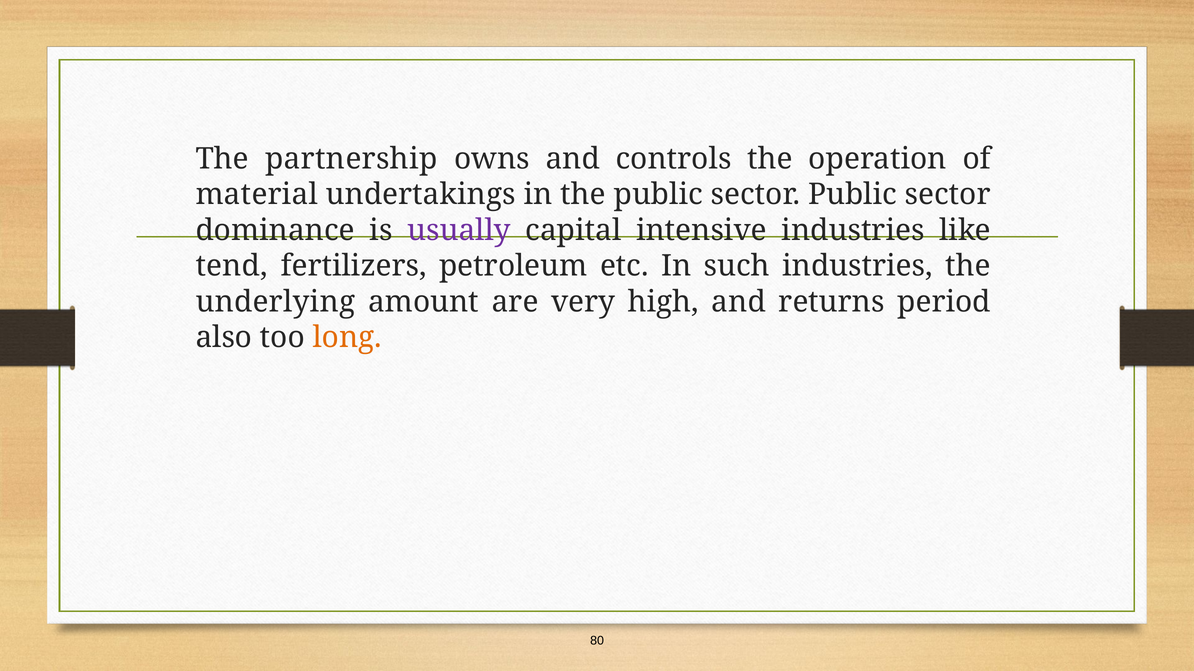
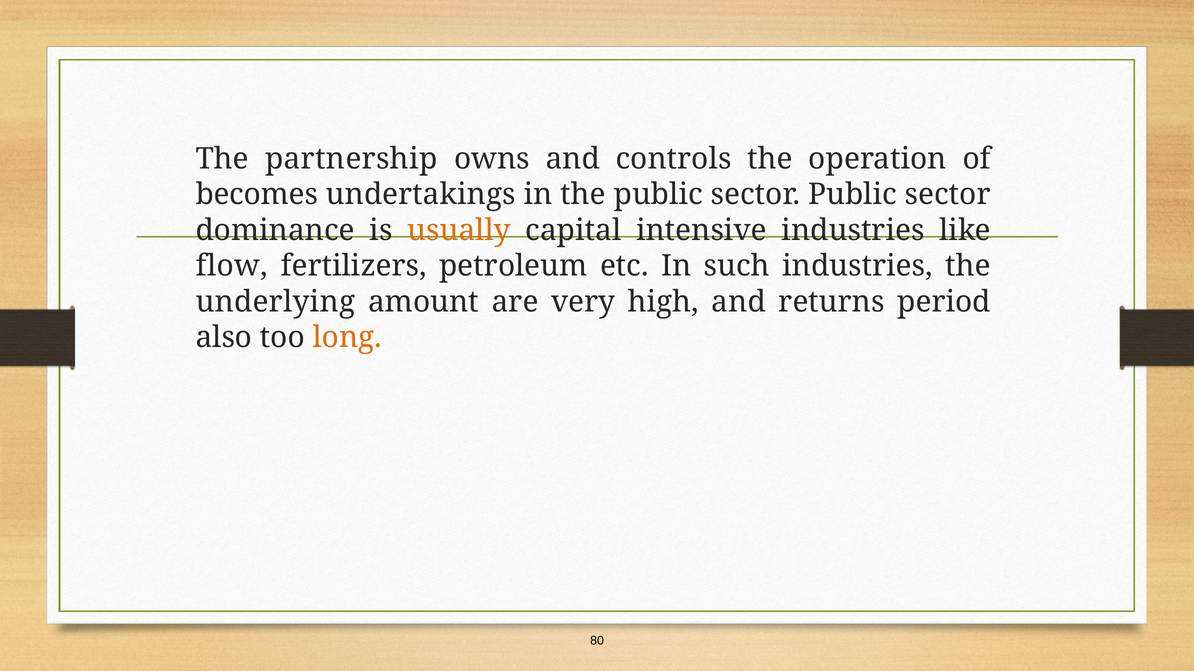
material: material -> becomes
usually colour: purple -> orange
tend: tend -> flow
